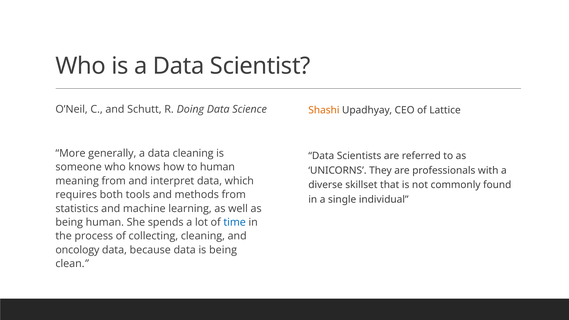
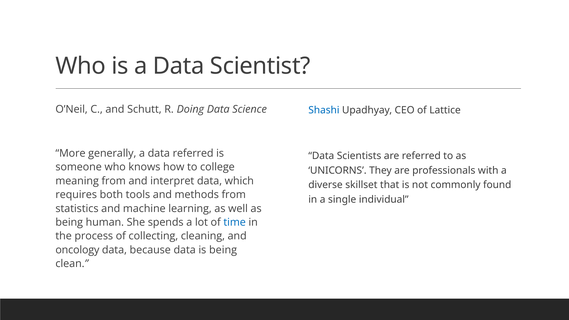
Shashi colour: orange -> blue
data cleaning: cleaning -> referred
to human: human -> college
